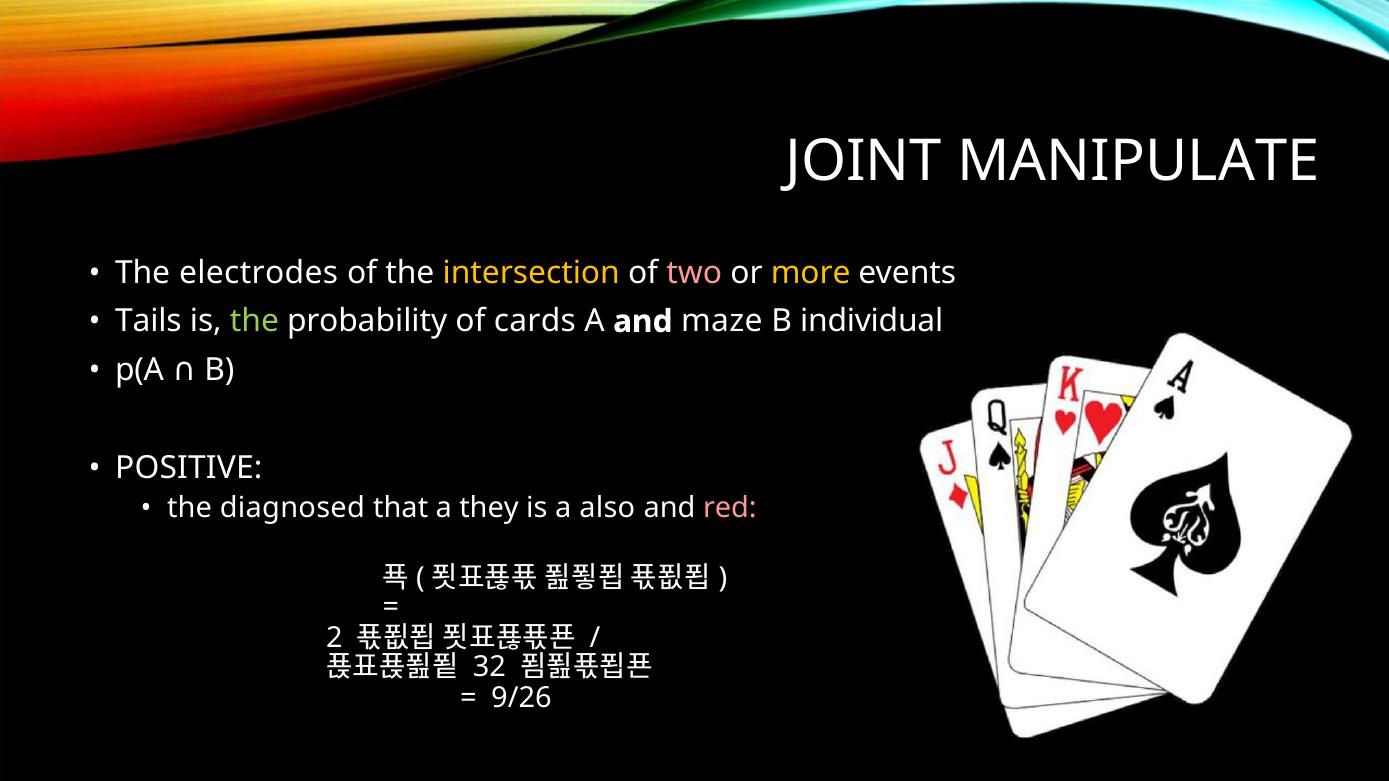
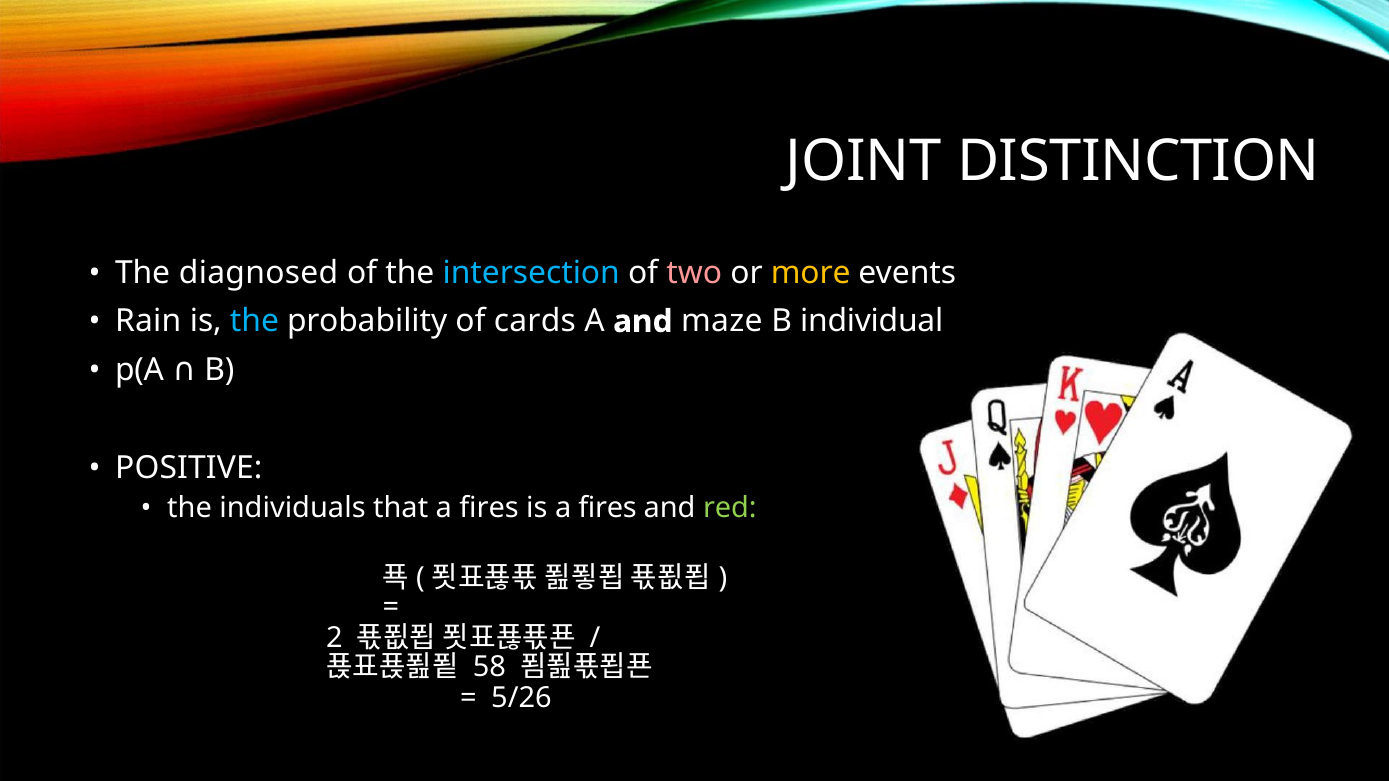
MANIPULATE: MANIPULATE -> DISTINCTION
electrodes: electrodes -> diagnosed
intersection colour: yellow -> light blue
Tails: Tails -> Rain
the at (254, 322) colour: light green -> light blue
diagnosed: diagnosed -> individuals
that a they: they -> fires
is a also: also -> fires
red colour: pink -> light green
32: 32 -> 58
9/26: 9/26 -> 5/26
